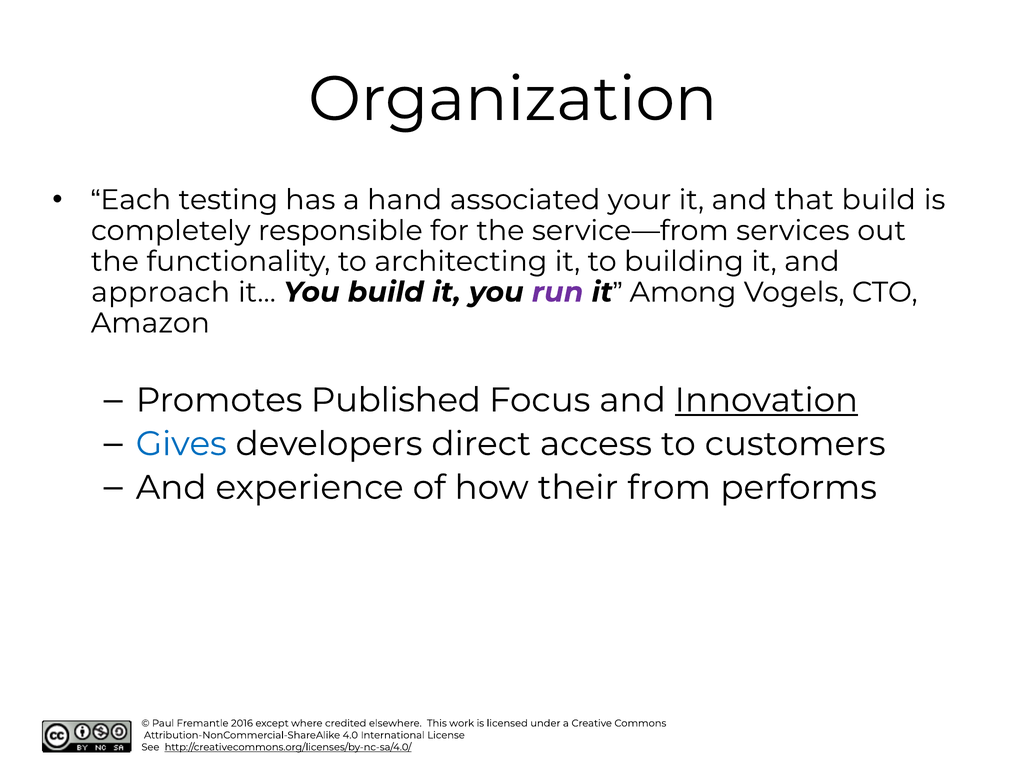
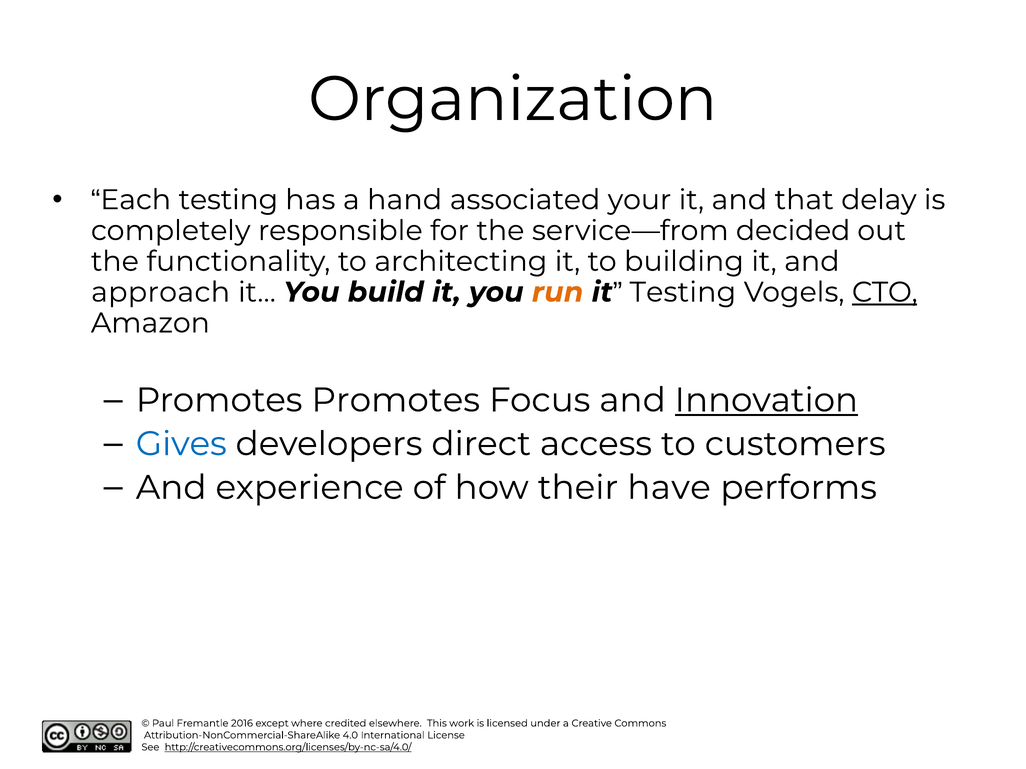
that build: build -> delay
services: services -> decided
run colour: purple -> orange
Among at (683, 292): Among -> Testing
CTO underline: none -> present
Promotes Published: Published -> Promotes
from: from -> have
